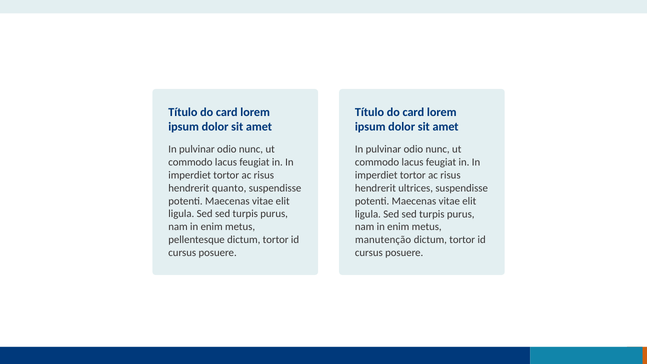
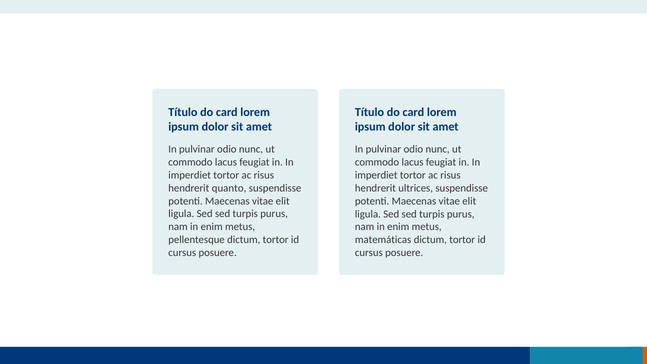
manutenção: manutenção -> matemáticas
